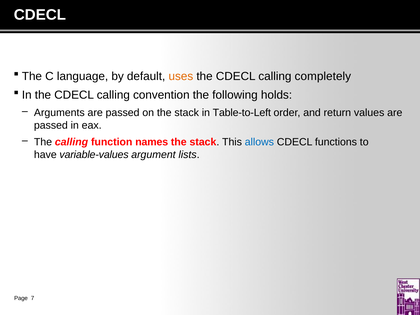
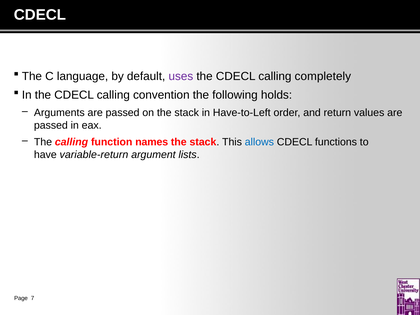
uses colour: orange -> purple
Table-to-Left: Table-to-Left -> Have-to-Left
variable-values: variable-values -> variable-return
